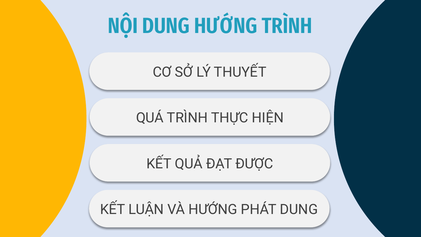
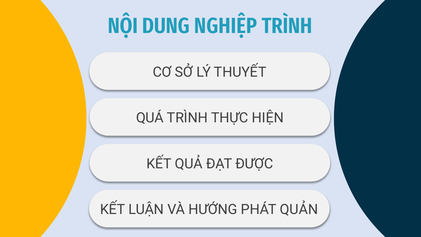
DUNG HƯỚNG: HƯỚNG -> NGHIỆP
PHÁT DUNG: DUNG -> QUẢN
